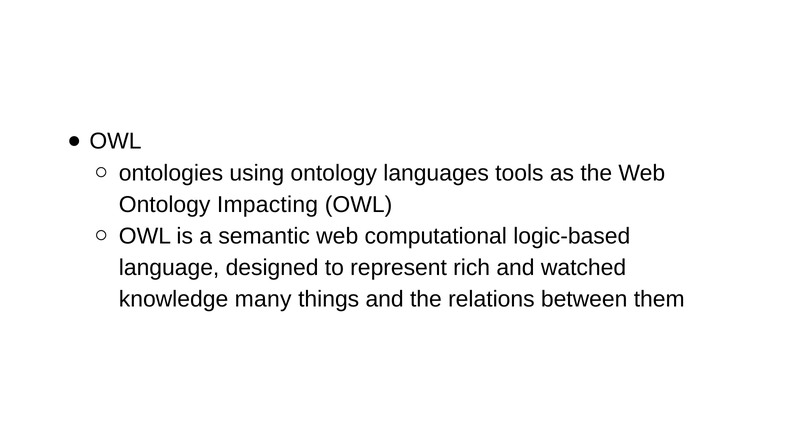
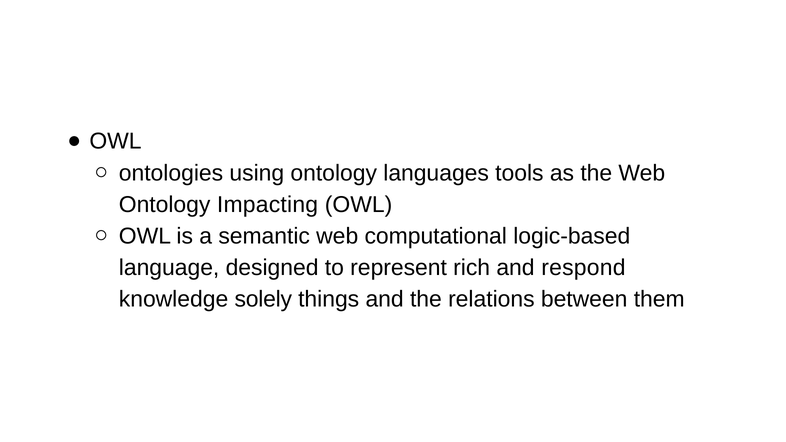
watched: watched -> respond
many: many -> solely
